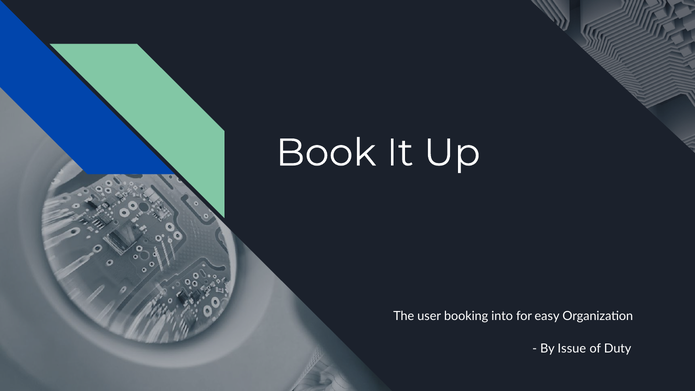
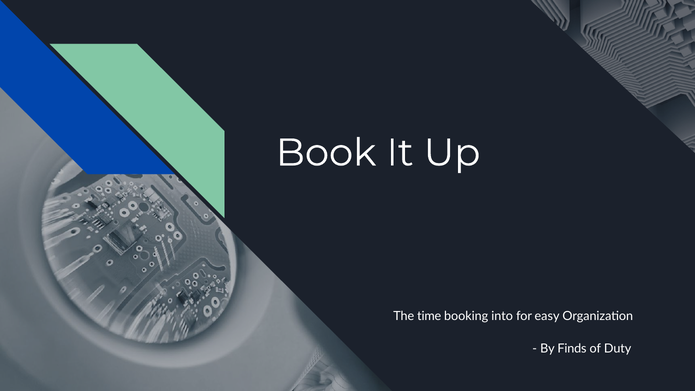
user: user -> time
Issue: Issue -> Finds
